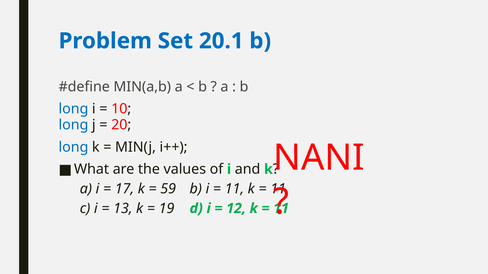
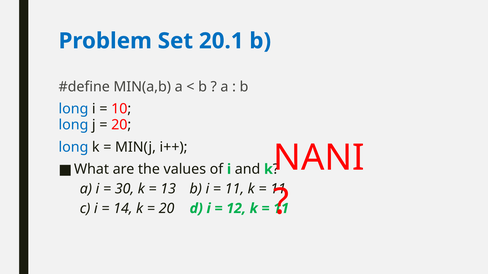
17: 17 -> 30
59: 59 -> 13
13: 13 -> 14
19 at (167, 209): 19 -> 20
